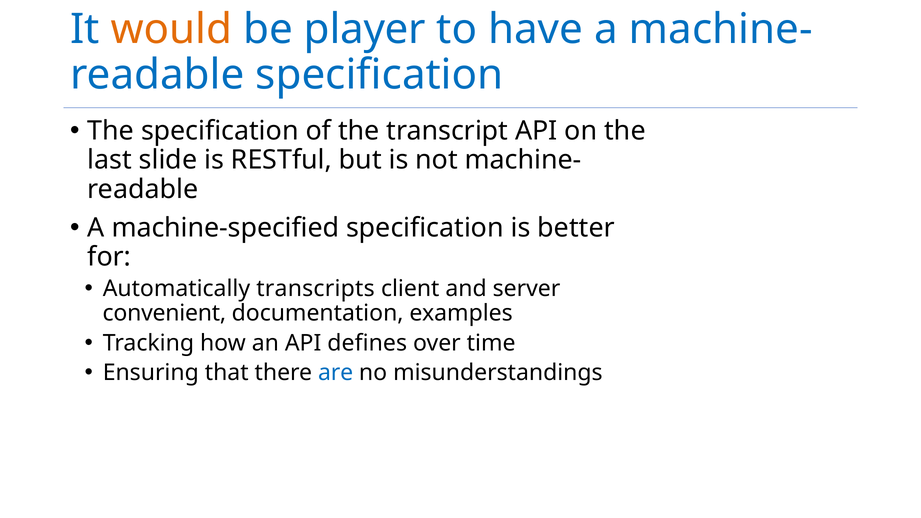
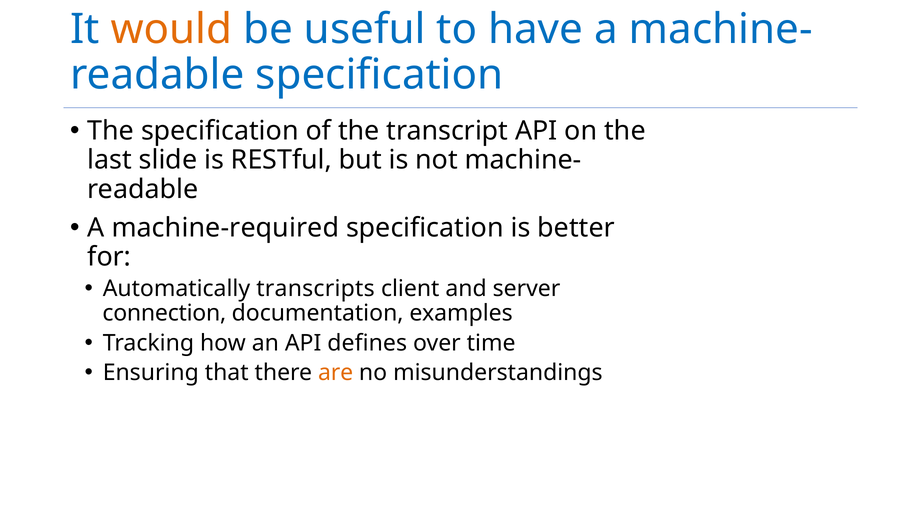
player: player -> useful
machine-specified: machine-specified -> machine-required
convenient: convenient -> connection
are colour: blue -> orange
